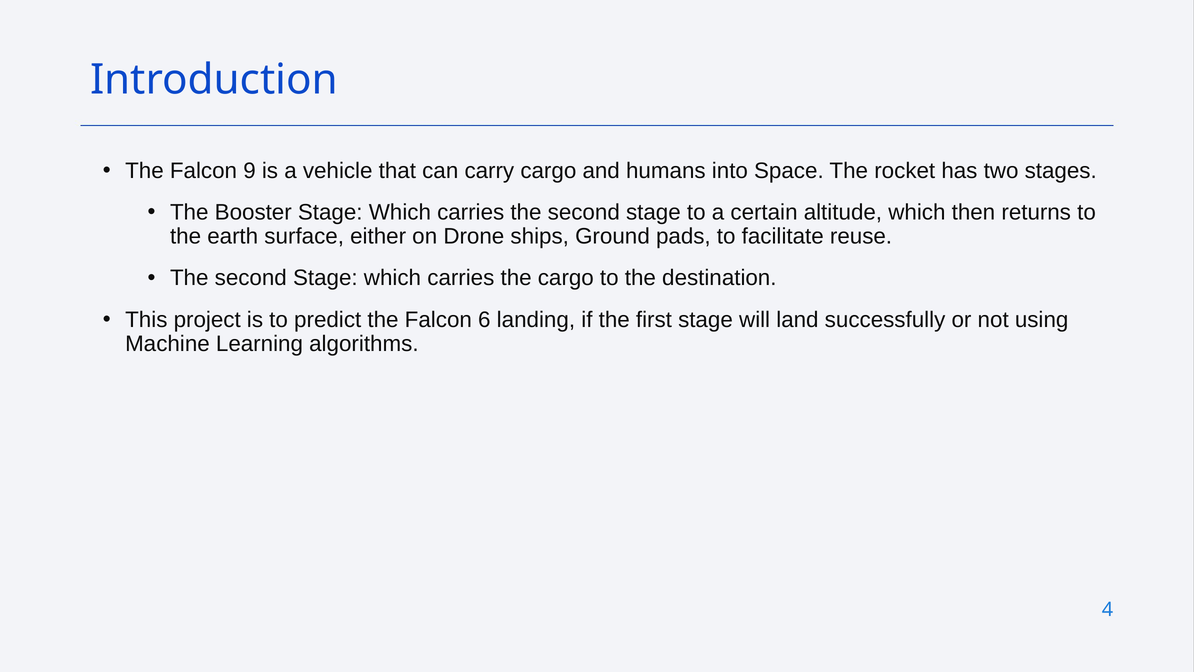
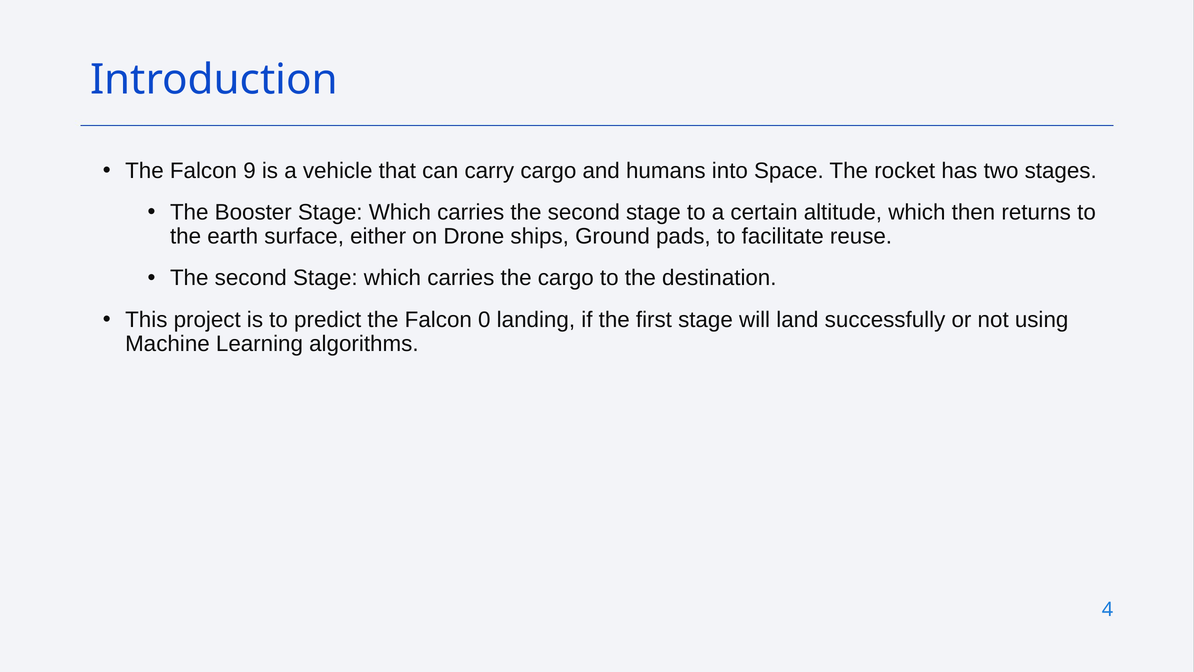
6: 6 -> 0
